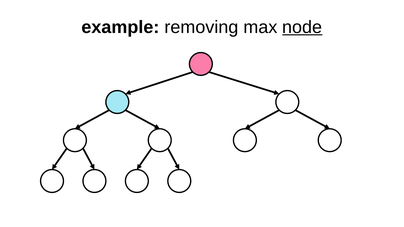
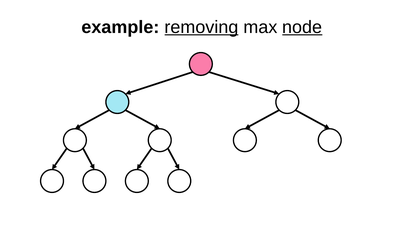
removing underline: none -> present
